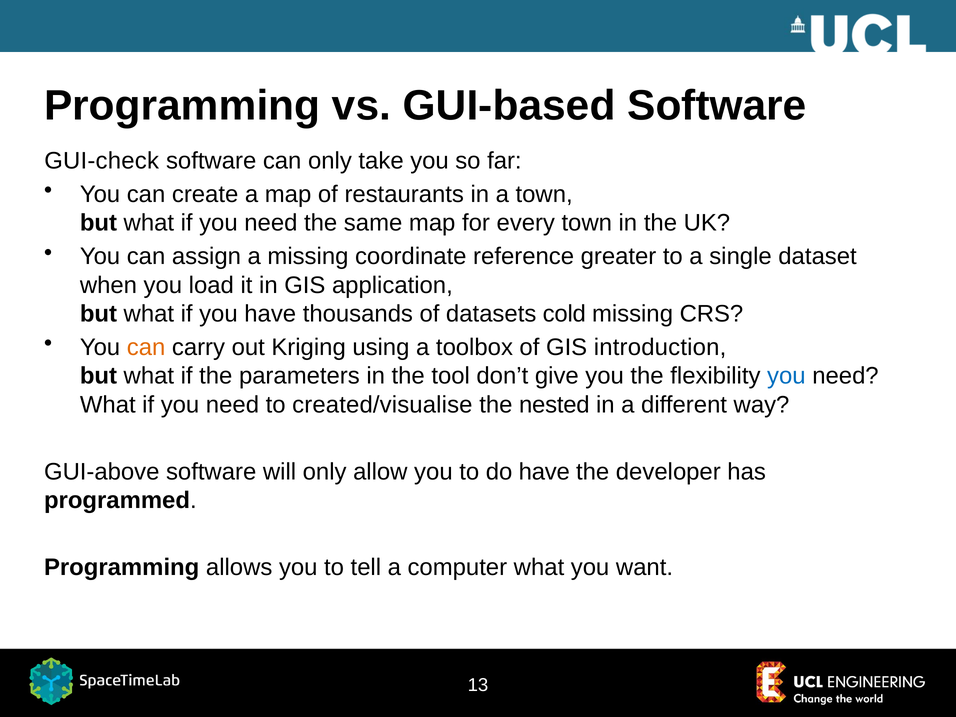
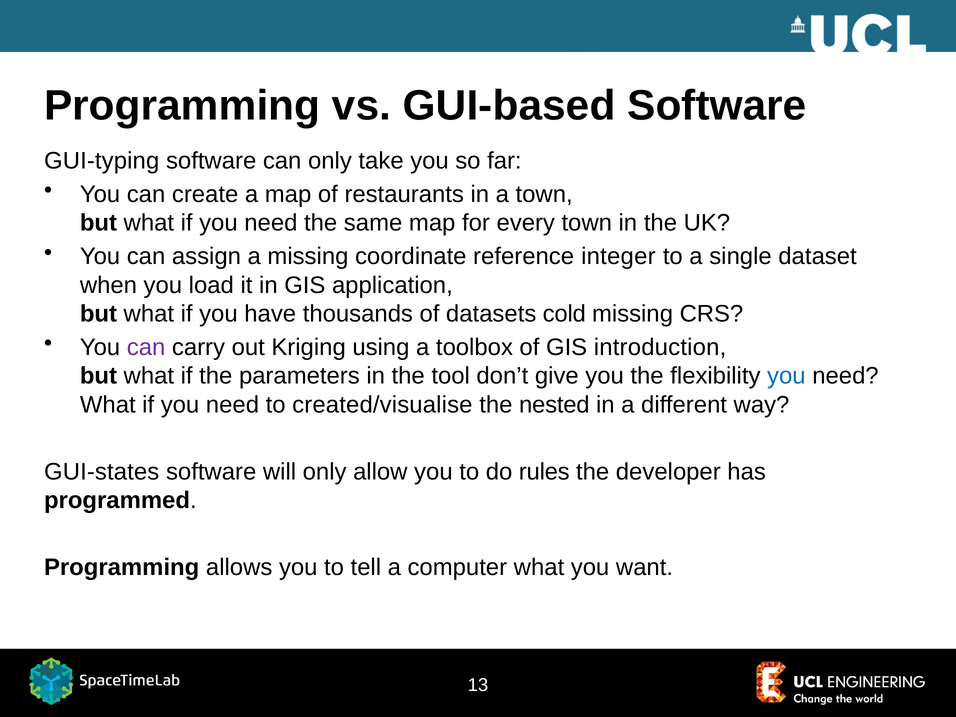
GUI-check: GUI-check -> GUI-typing
greater: greater -> integer
can at (146, 347) colour: orange -> purple
GUI-above: GUI-above -> GUI-states
do have: have -> rules
